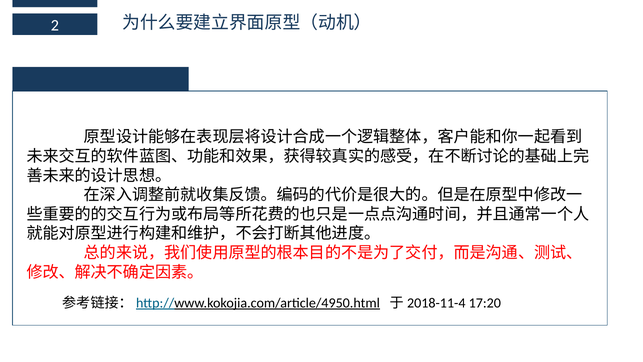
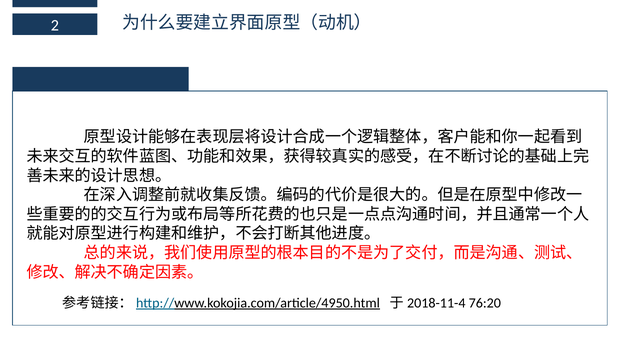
17:20: 17:20 -> 76:20
